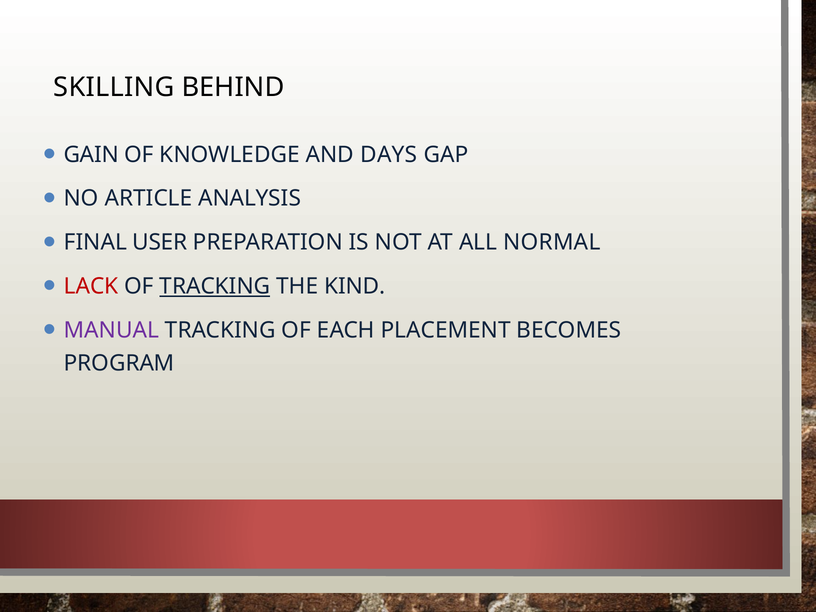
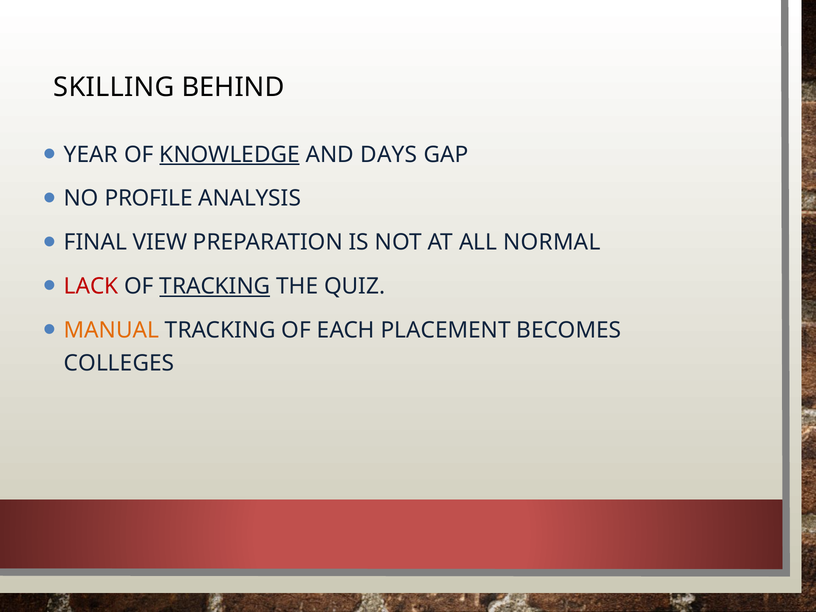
GAIN: GAIN -> YEAR
KNOWLEDGE underline: none -> present
ARTICLE: ARTICLE -> PROFILE
USER: USER -> VIEW
KIND: KIND -> QUIZ
MANUAL colour: purple -> orange
PROGRAM: PROGRAM -> COLLEGES
